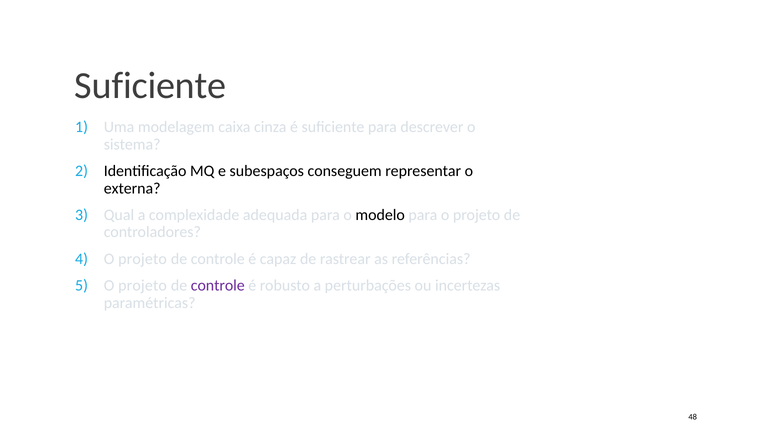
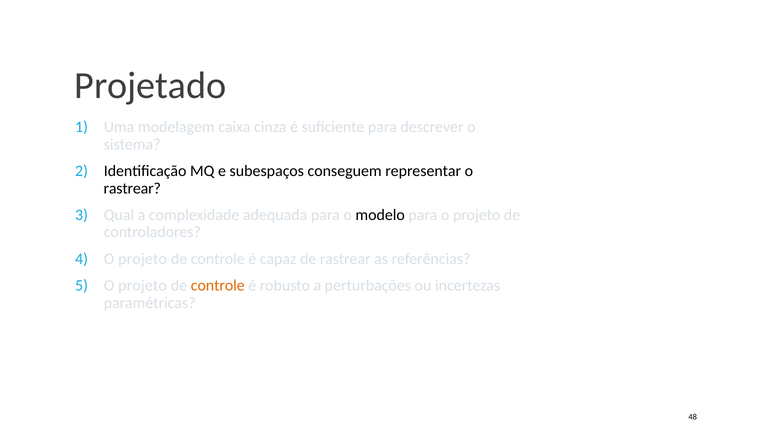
Suficiente at (150, 86): Suficiente -> Projetado
externa at (132, 188): externa -> rastrear
controle at (218, 286) colour: purple -> orange
